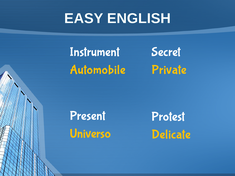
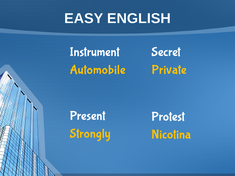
Universo: Universo -> Strongly
Delicate: Delicate -> Nicotina
